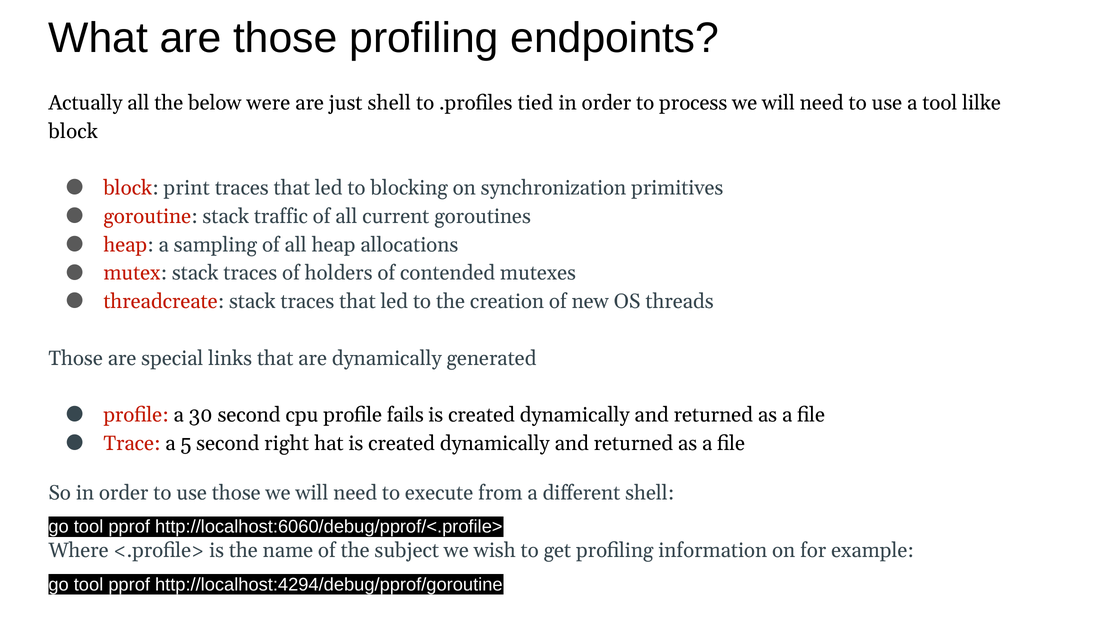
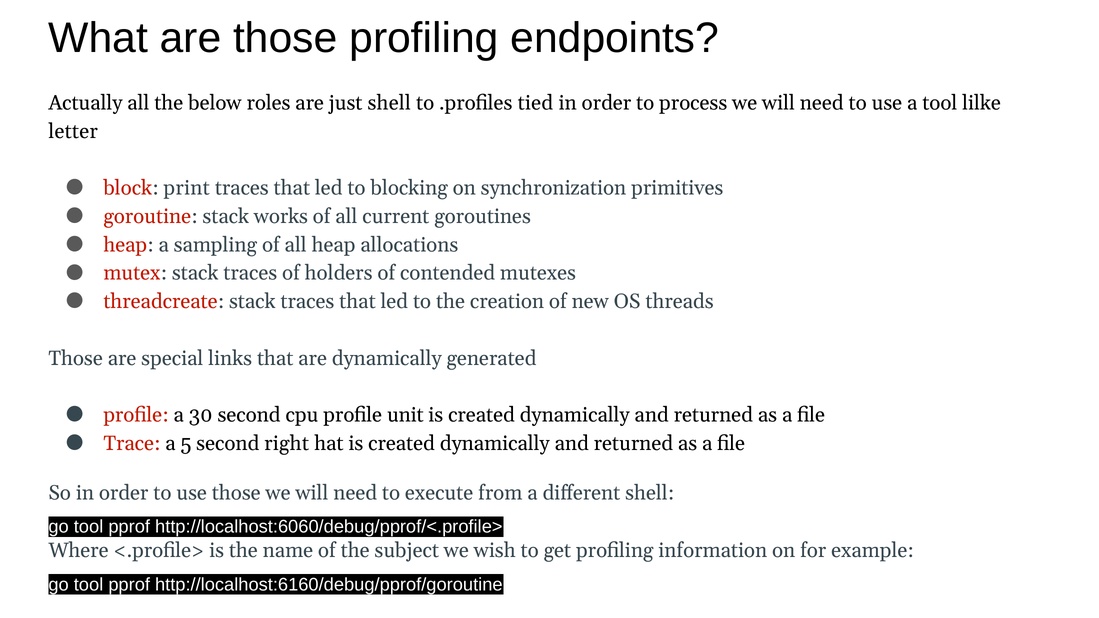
were: were -> roles
block at (73, 131): block -> letter
traffic: traffic -> works
fails: fails -> unit
http://localhost:4294/debug/pprof/goroutine: http://localhost:4294/debug/pprof/goroutine -> http://localhost:6160/debug/pprof/goroutine
